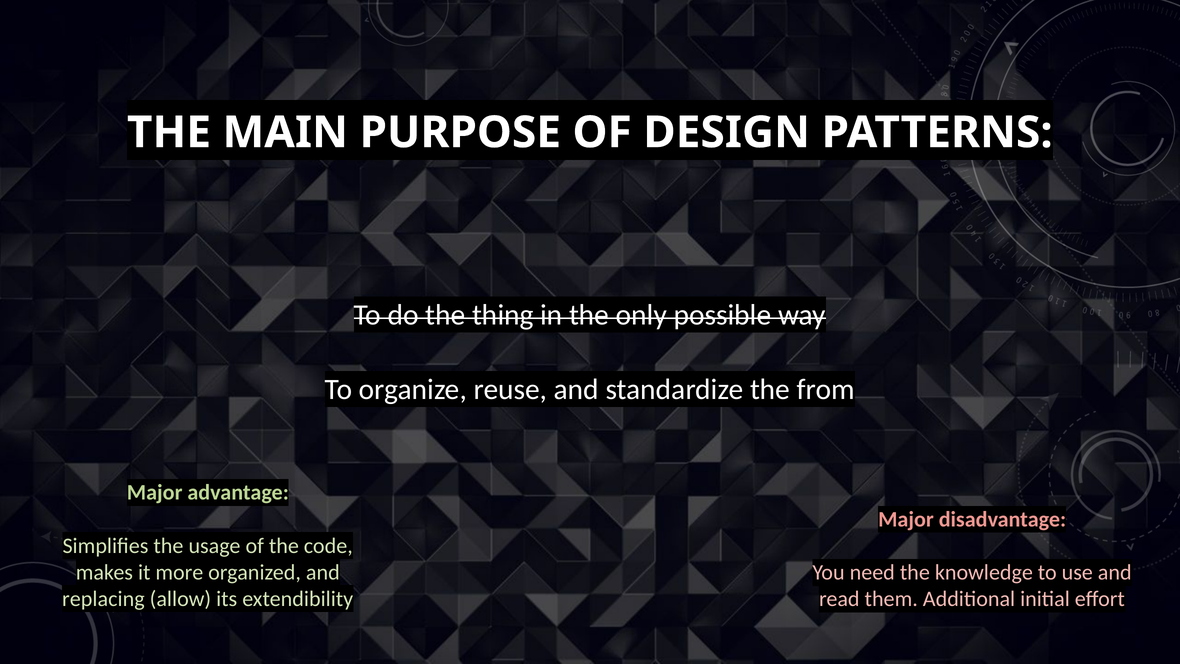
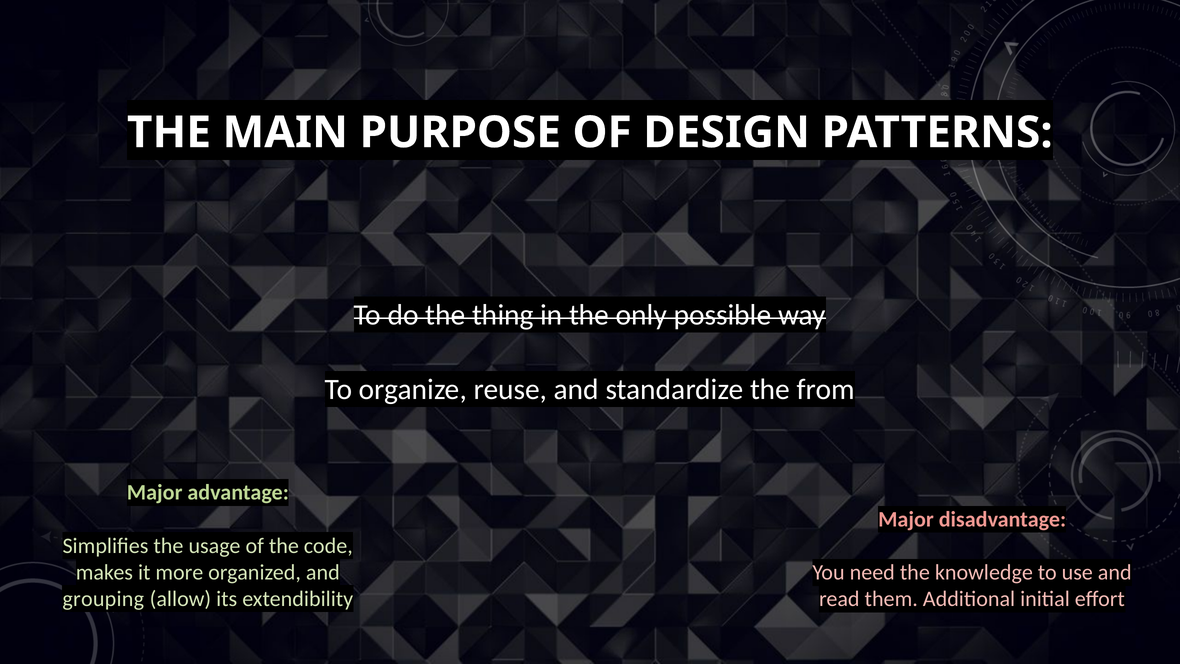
replacing: replacing -> grouping
